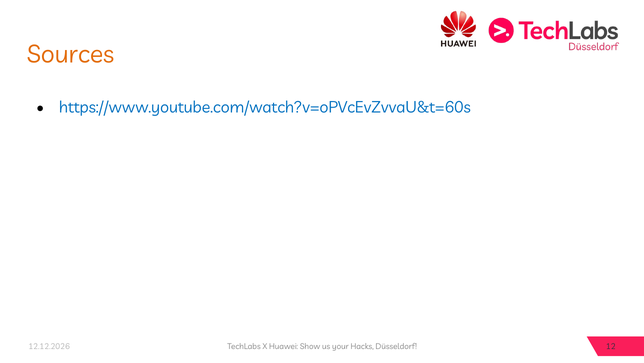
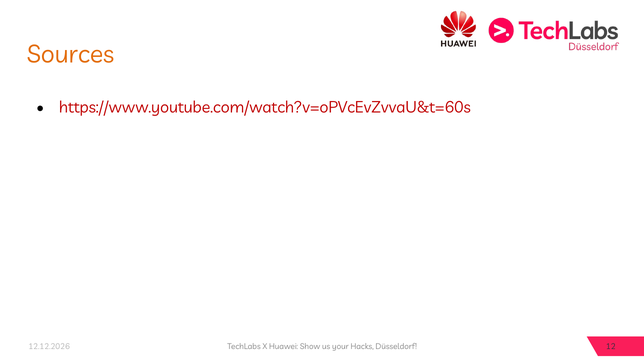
https://www.youtube.com/watch?v=oPVcEvZvvaU&t=60s colour: blue -> red
